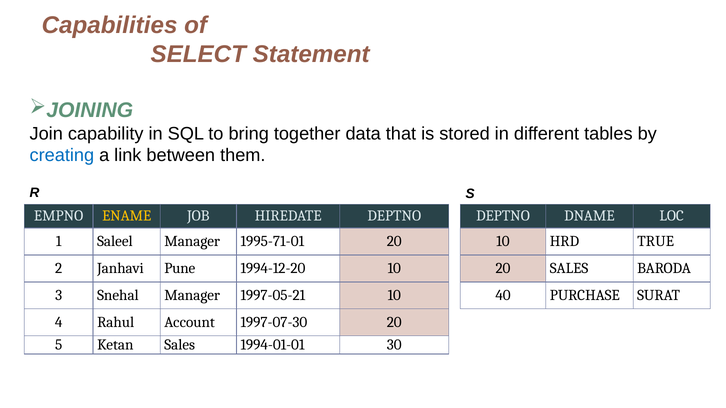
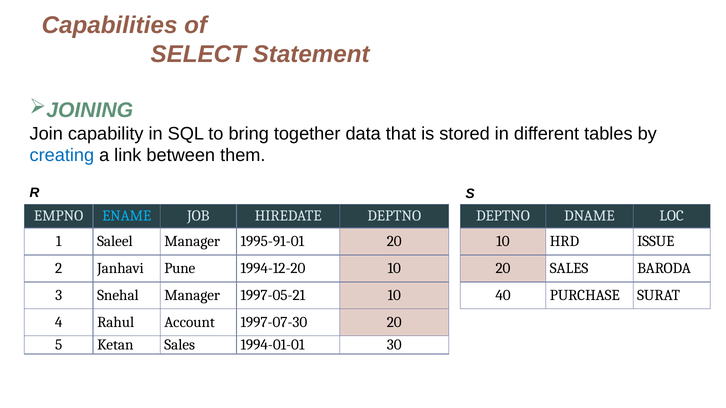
ENAME colour: yellow -> light blue
1995-71-01: 1995-71-01 -> 1995-91-01
TRUE: TRUE -> ISSUE
